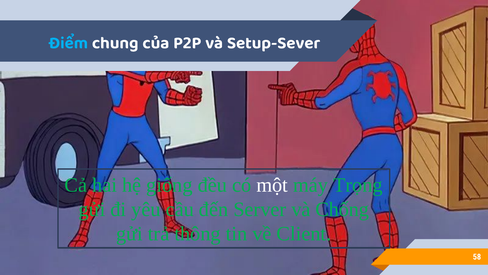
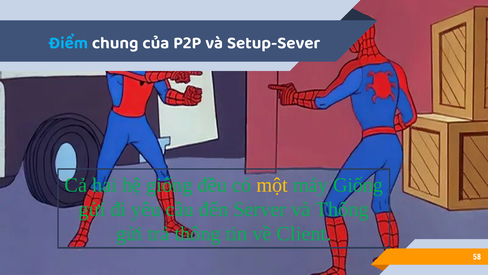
một colour: white -> yellow
máy Trọng: Trọng -> Giống
Chống: Chống -> Thống
